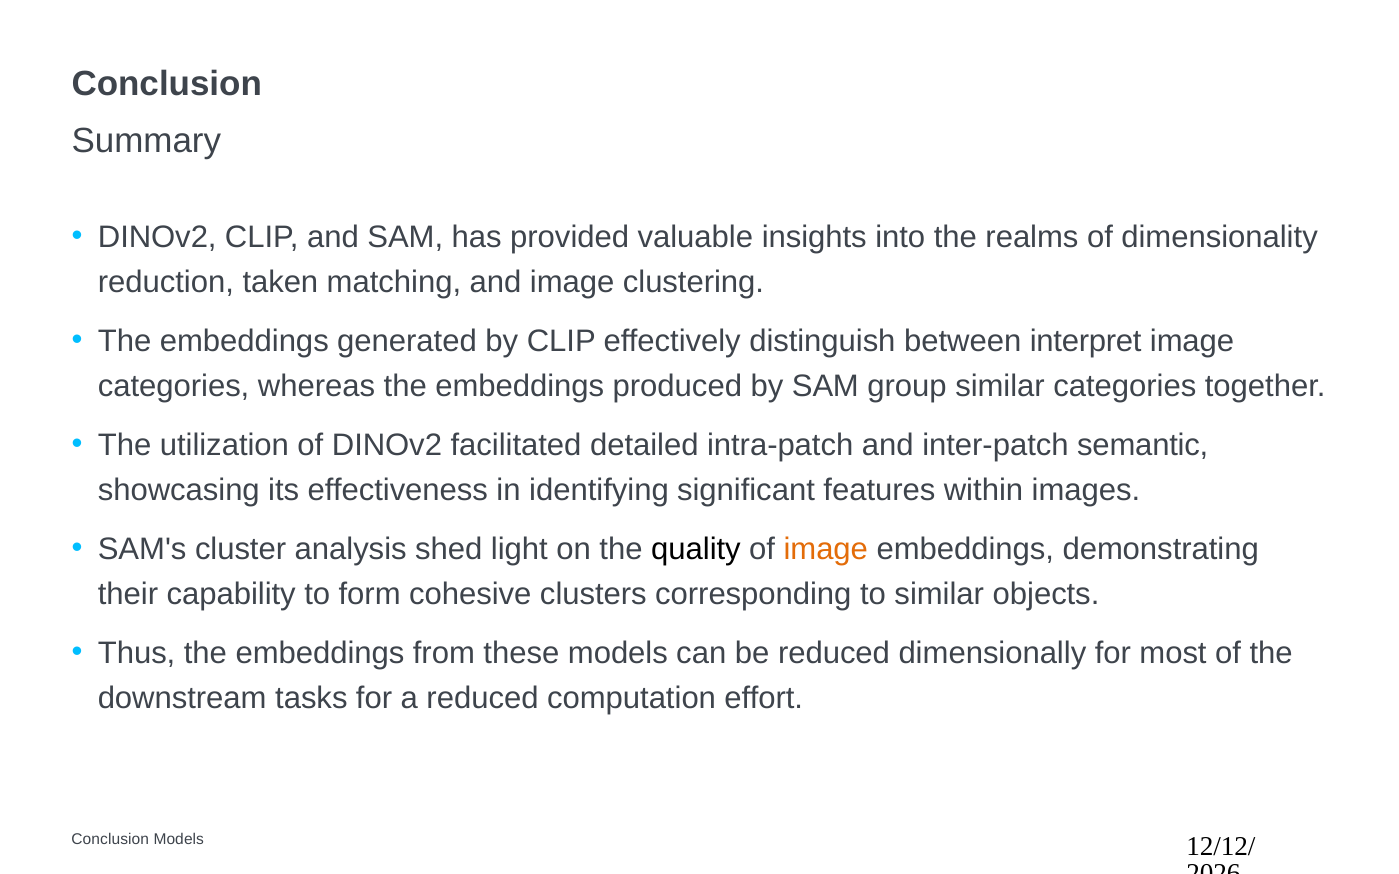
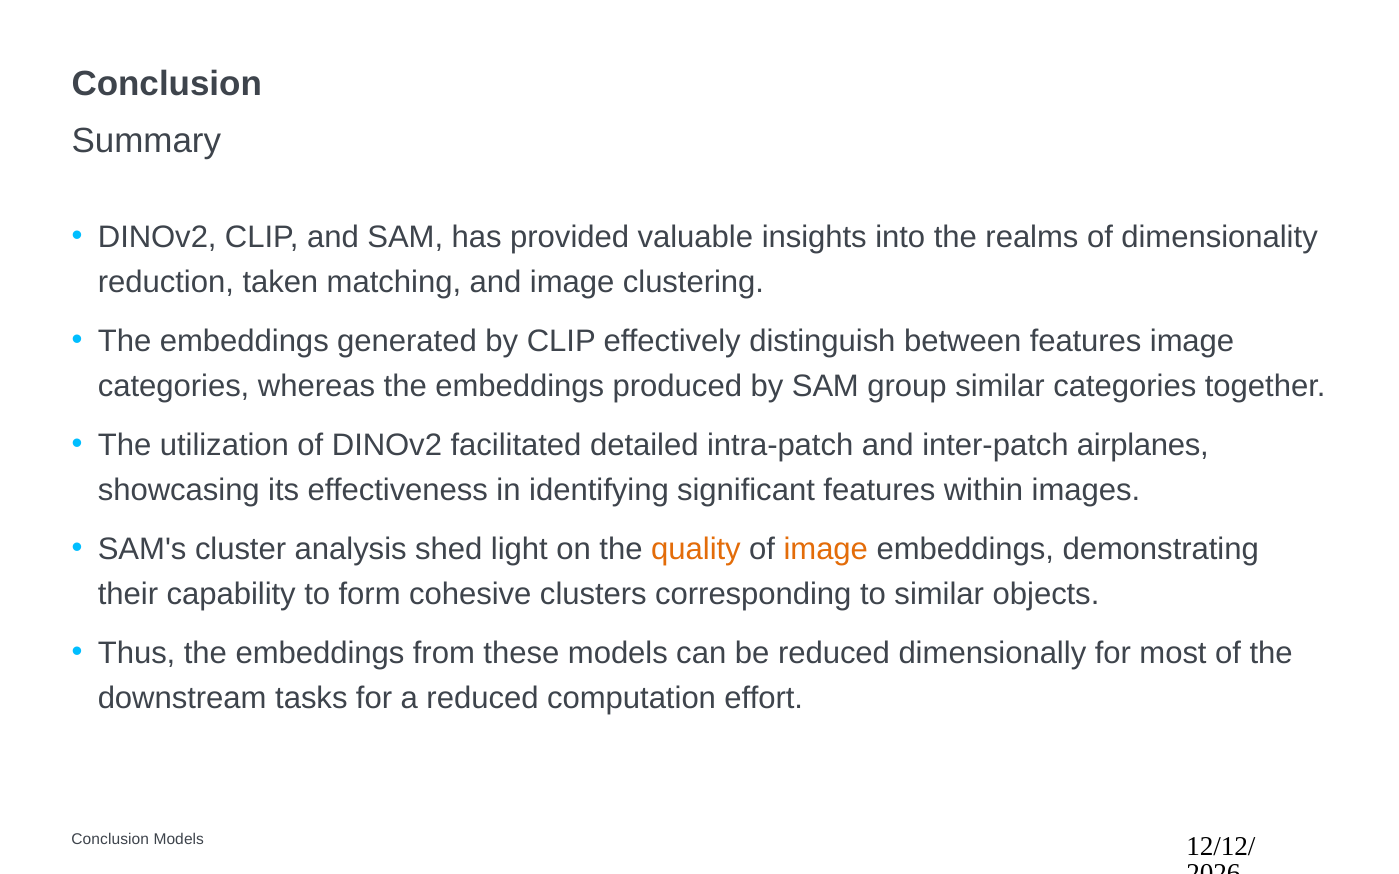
between interpret: interpret -> features
semantic: semantic -> airplanes
quality colour: black -> orange
